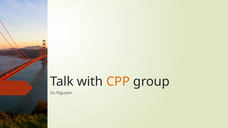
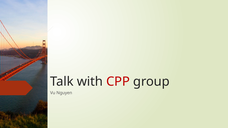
CPP colour: orange -> red
